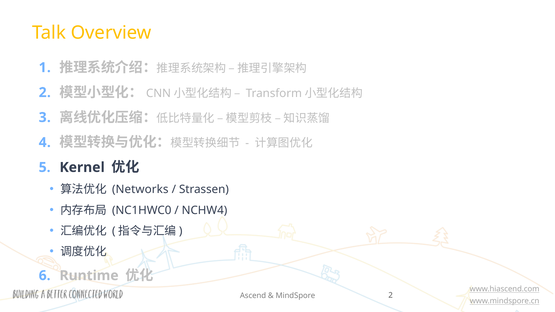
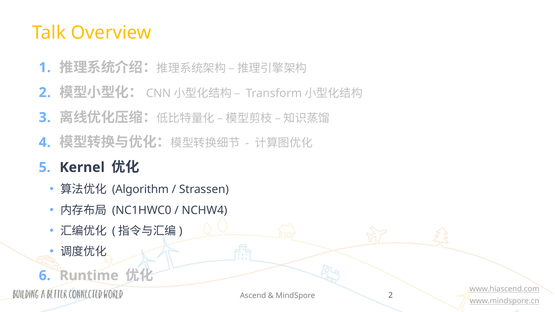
Networks: Networks -> Algorithm
